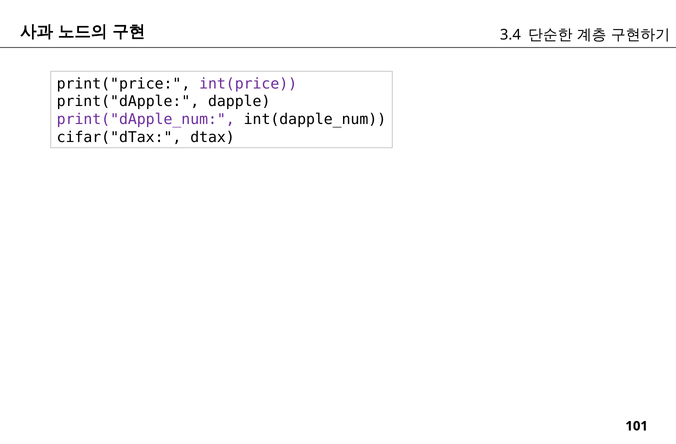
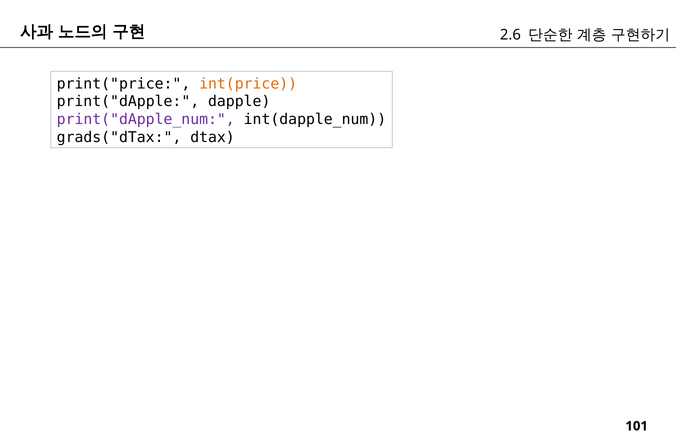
3.4: 3.4 -> 2.6
int(price colour: purple -> orange
cifar("dTax: cifar("dTax -> grads("dTax
